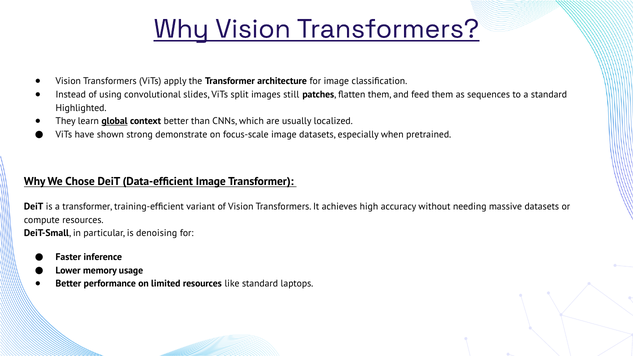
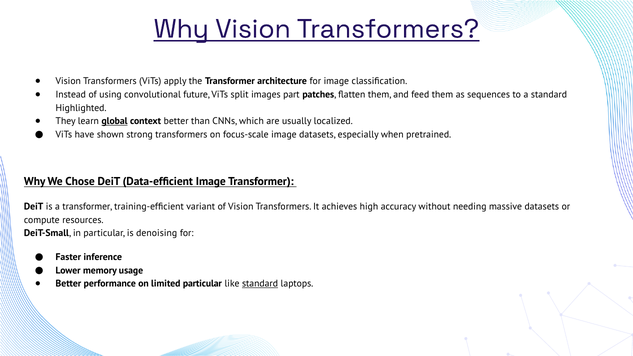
slides: slides -> future
still: still -> part
strong demonstrate: demonstrate -> transformers
limited resources: resources -> particular
standard at (260, 284) underline: none -> present
